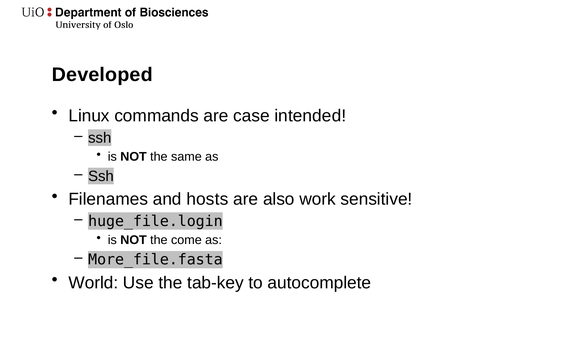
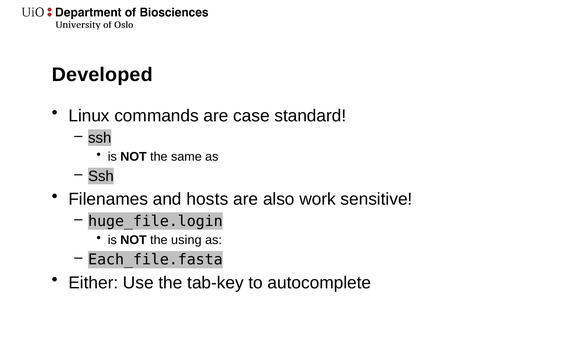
intended: intended -> standard
come: come -> using
More_file.fasta: More_file.fasta -> Each_file.fasta
World: World -> Either
